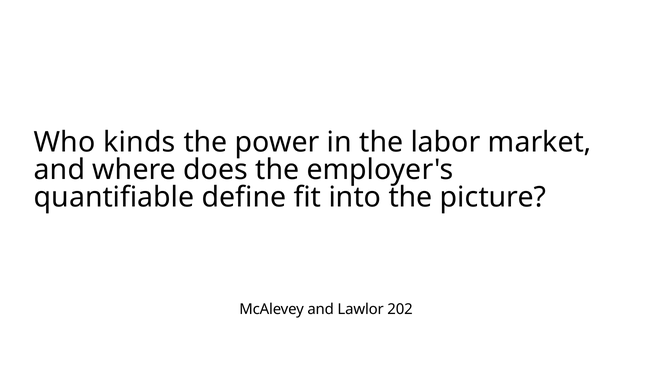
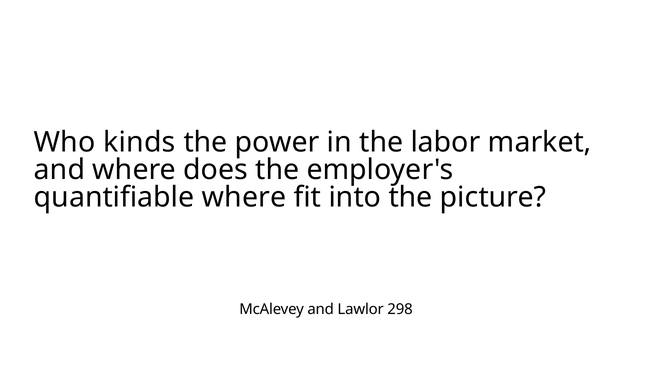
quantifiable define: define -> where
202: 202 -> 298
